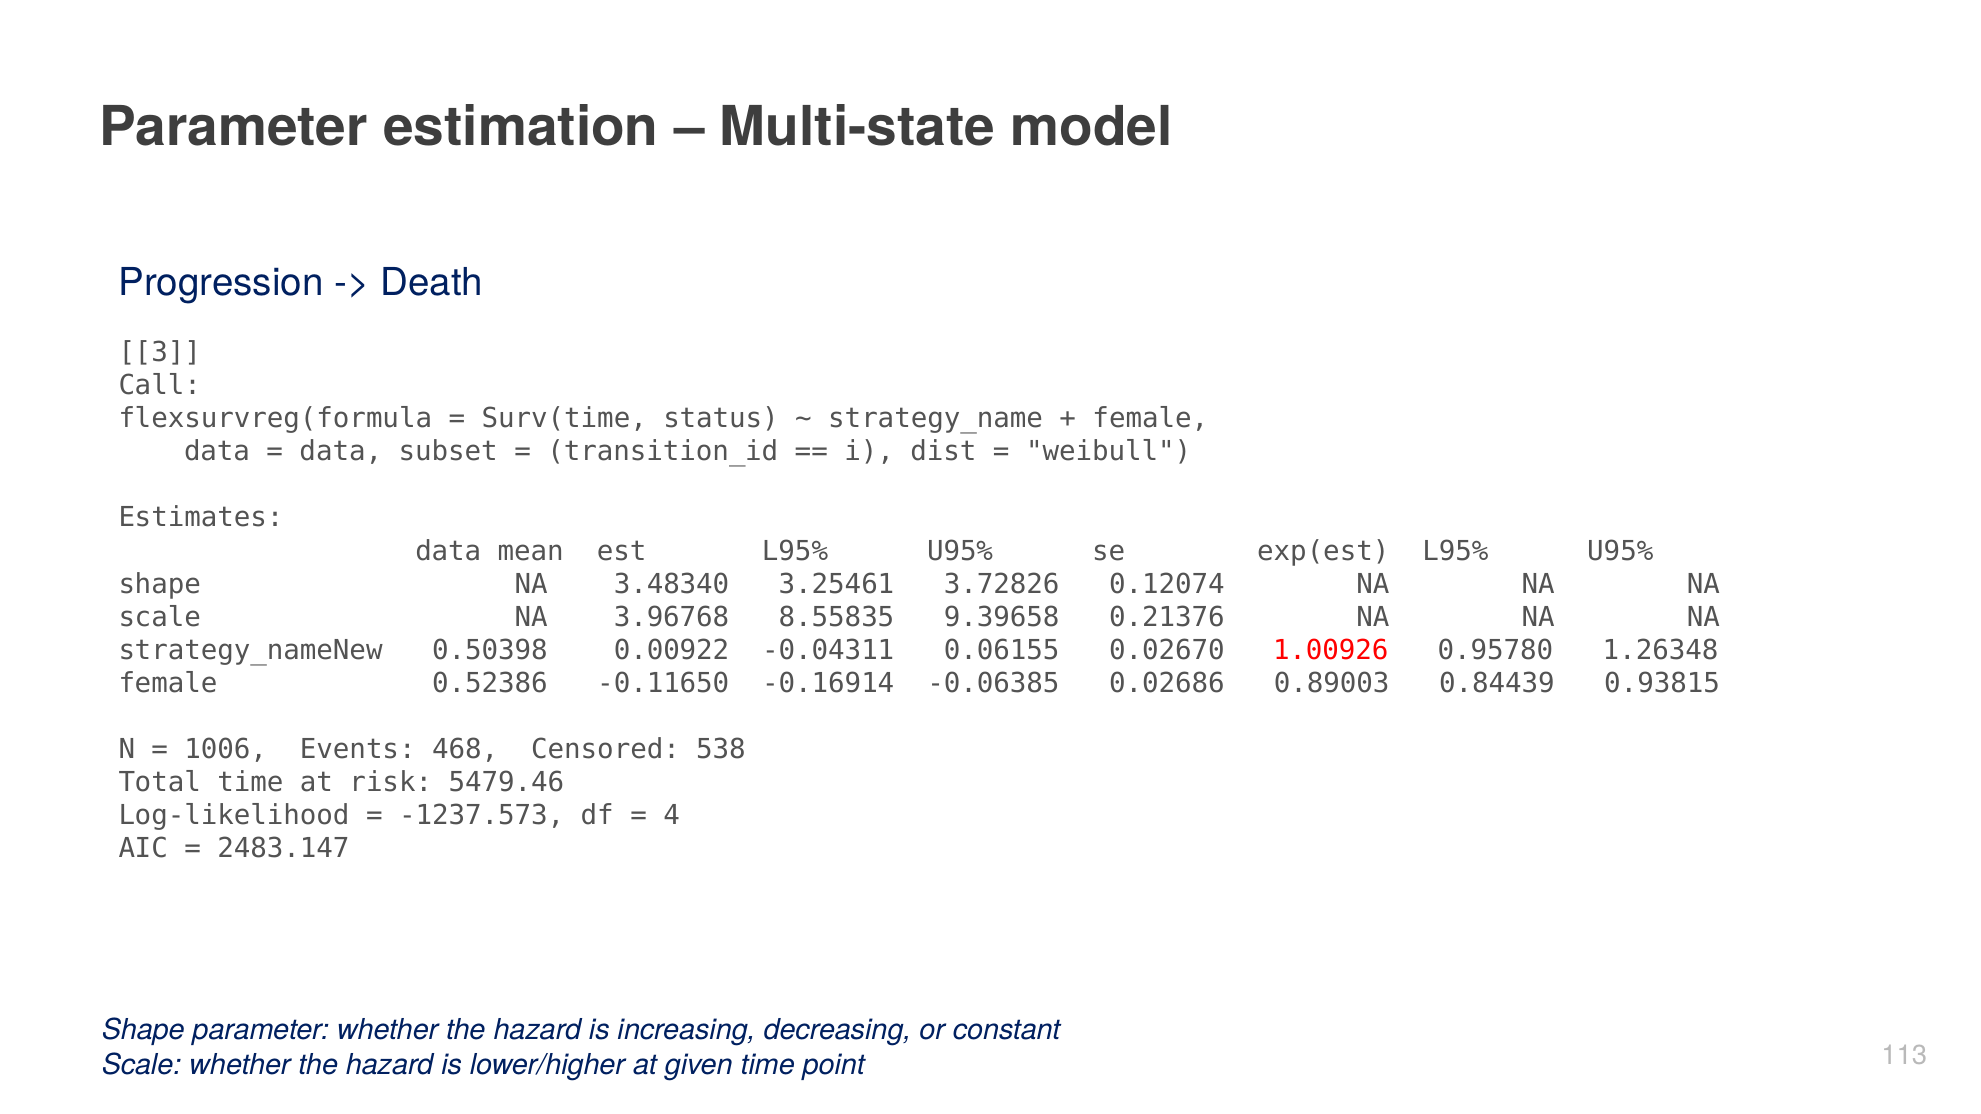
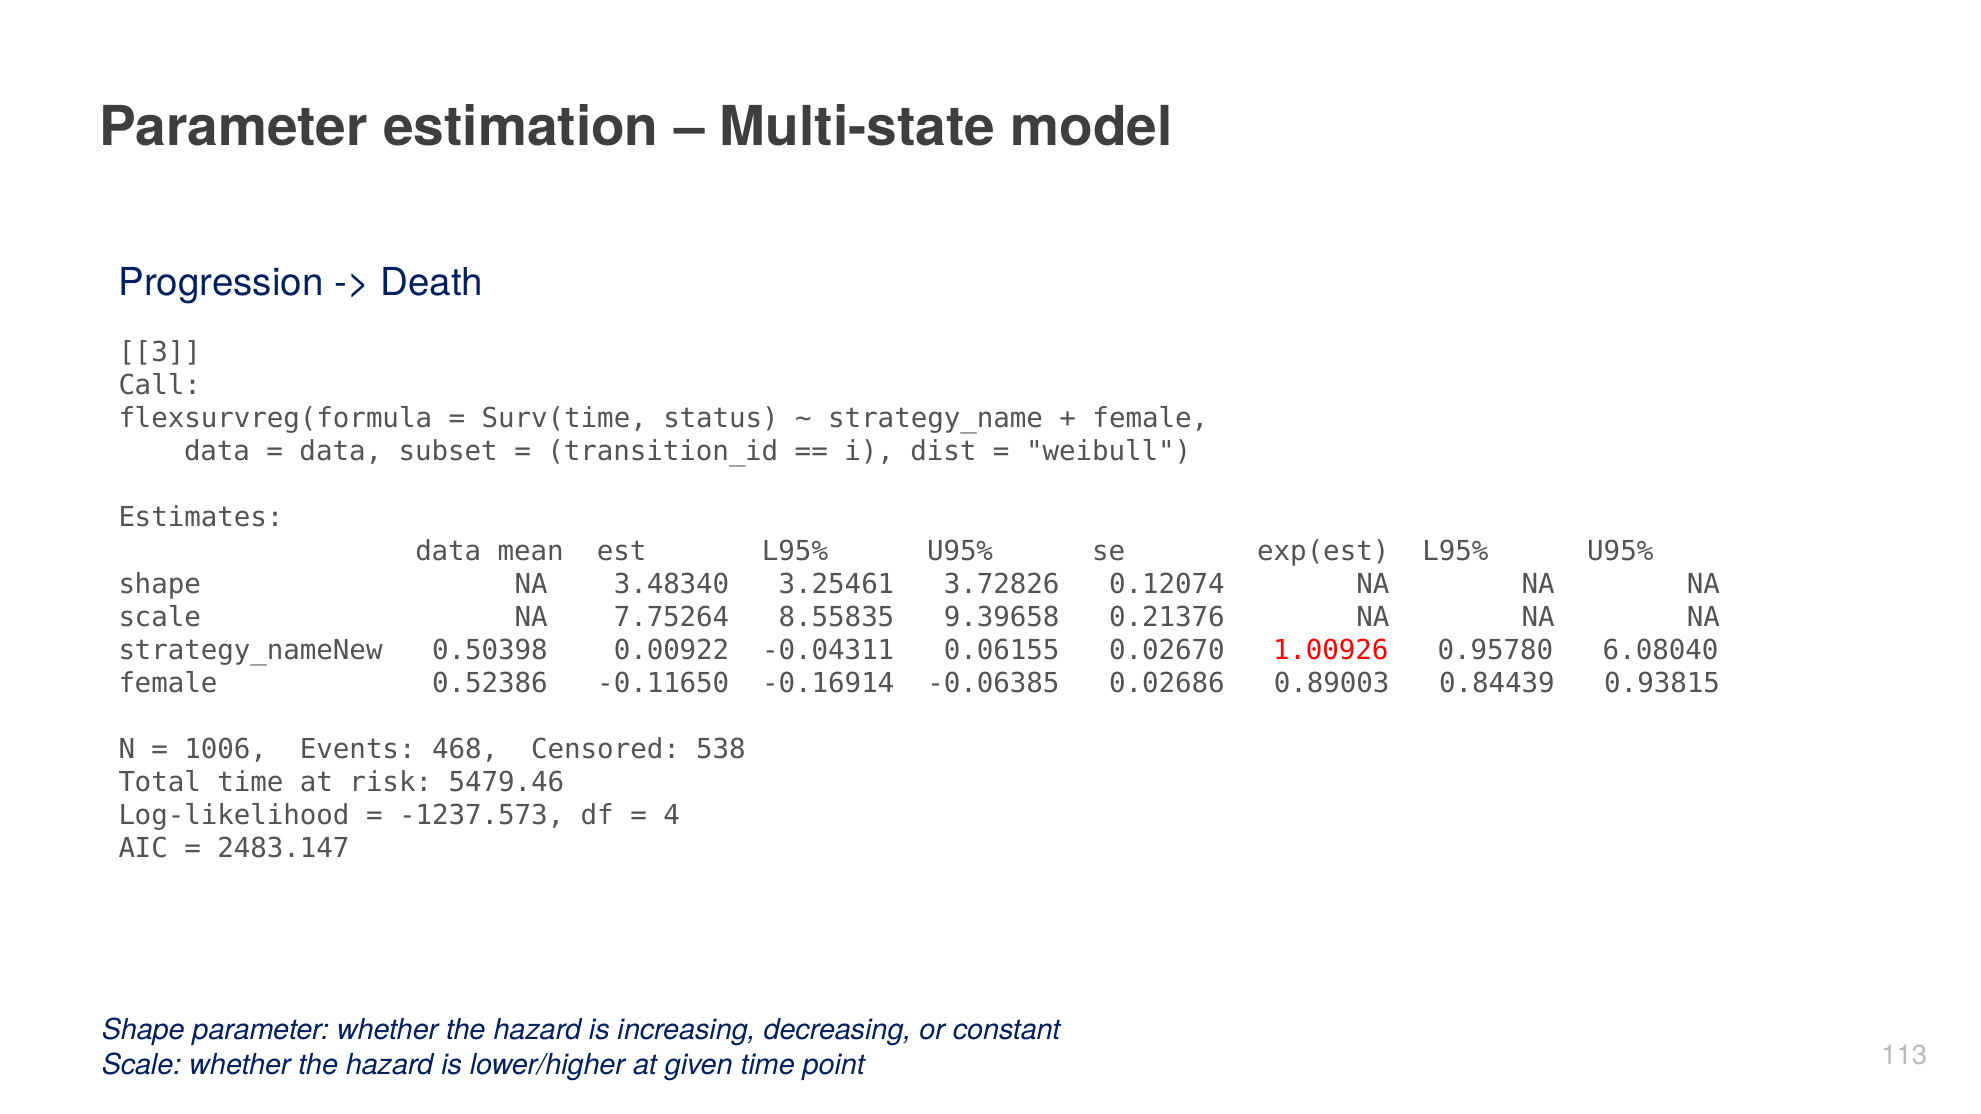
3.96768: 3.96768 -> 7.75264
1.26348: 1.26348 -> 6.08040
